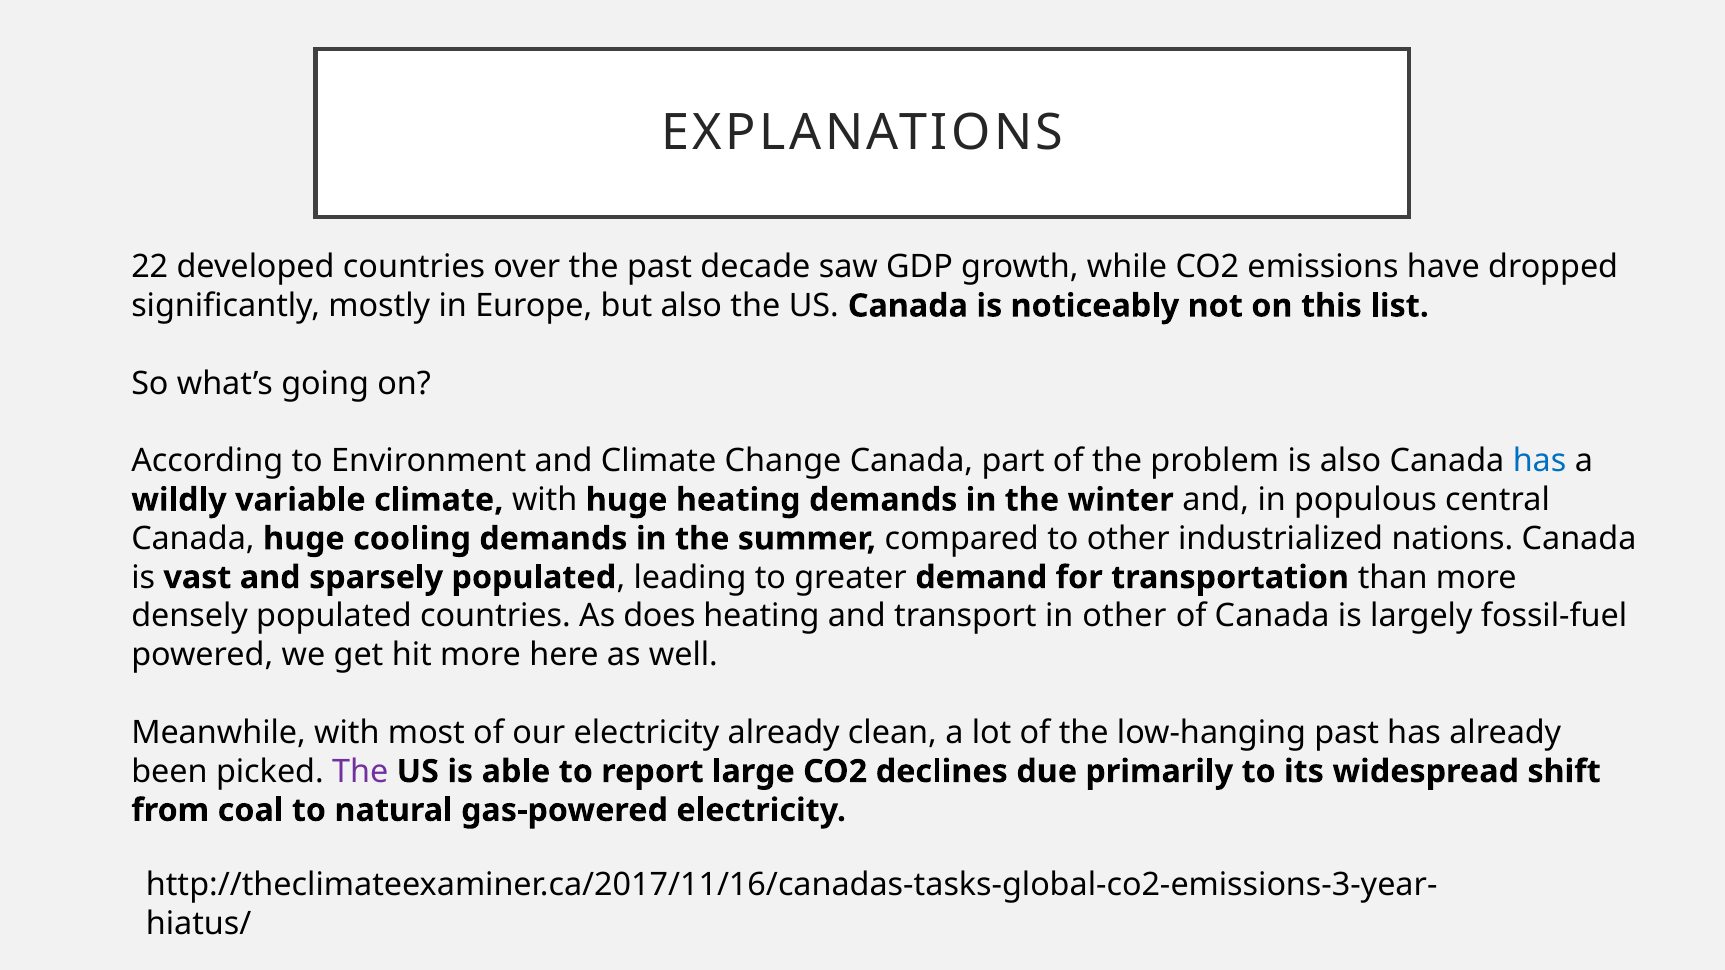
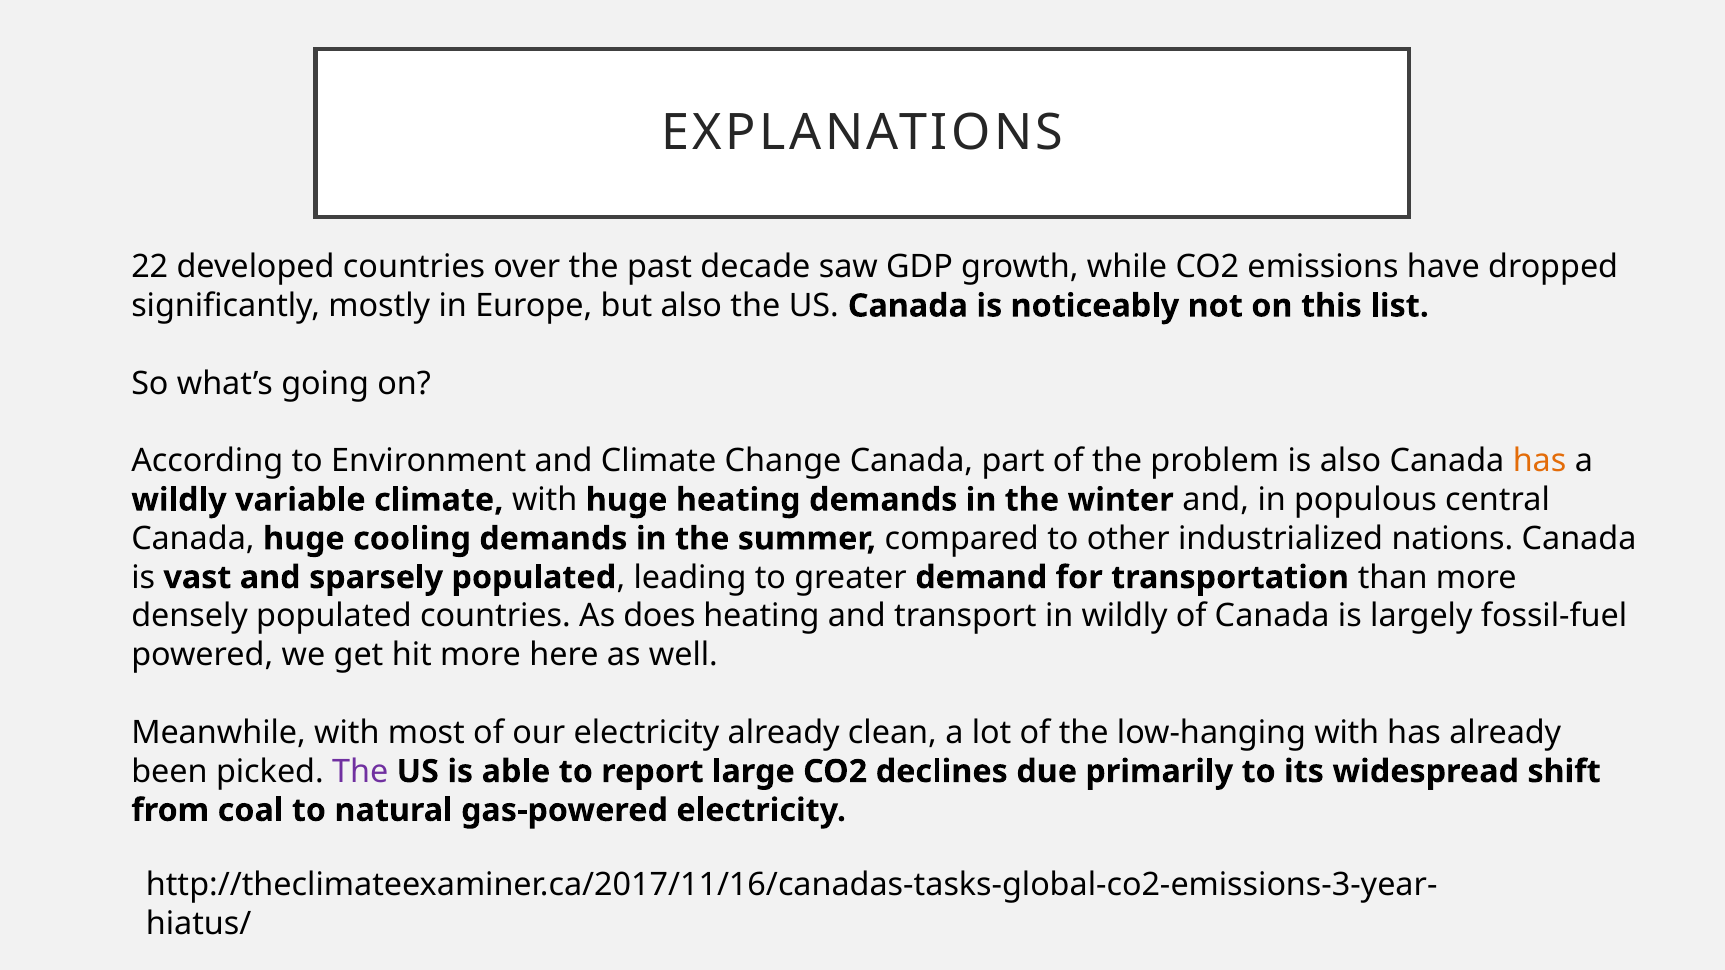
has at (1540, 461) colour: blue -> orange
in other: other -> wildly
low-hanging past: past -> with
